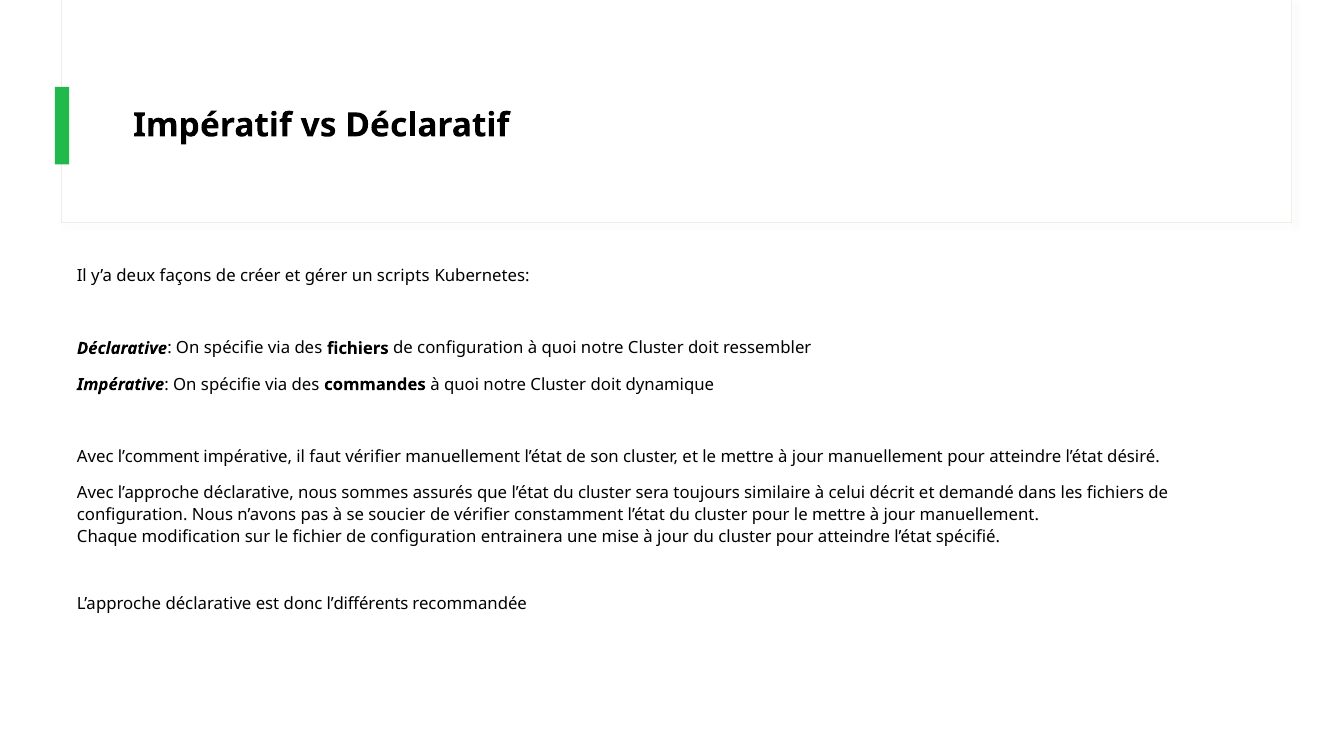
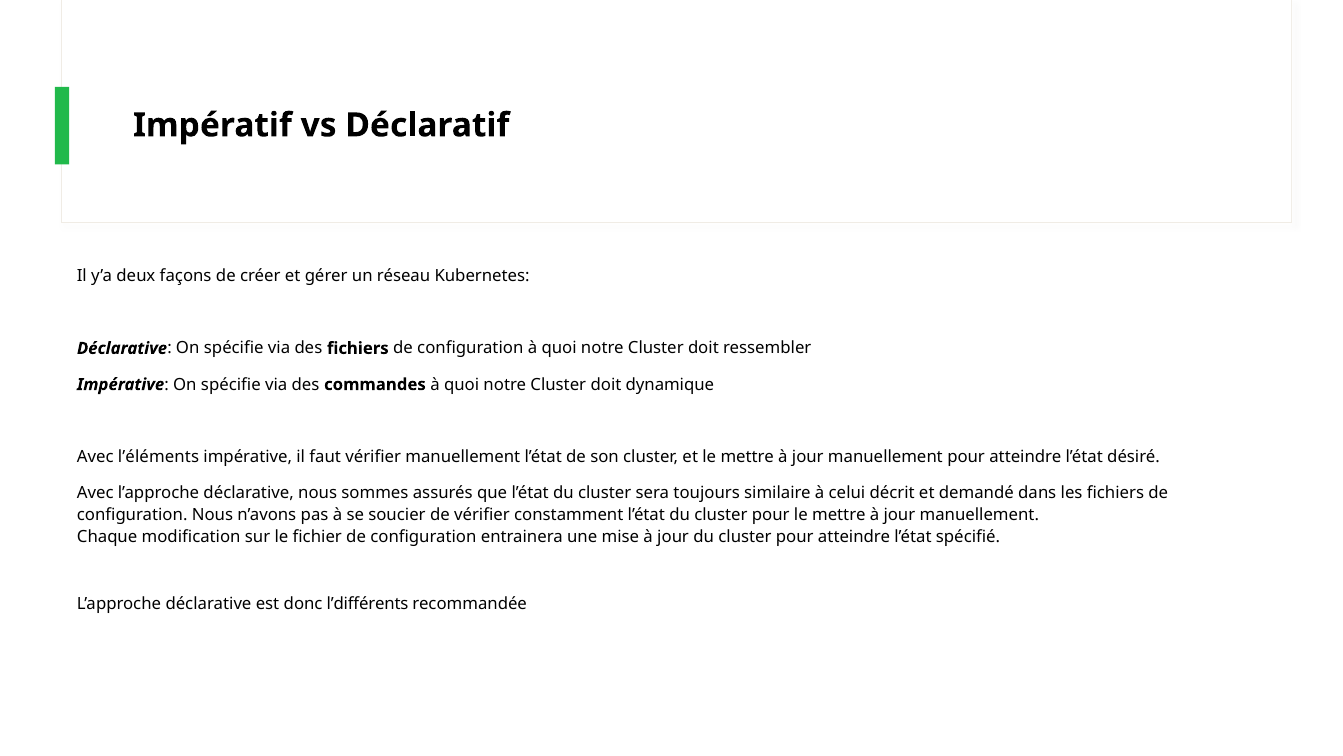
scripts: scripts -> réseau
l’comment: l’comment -> l’éléments
